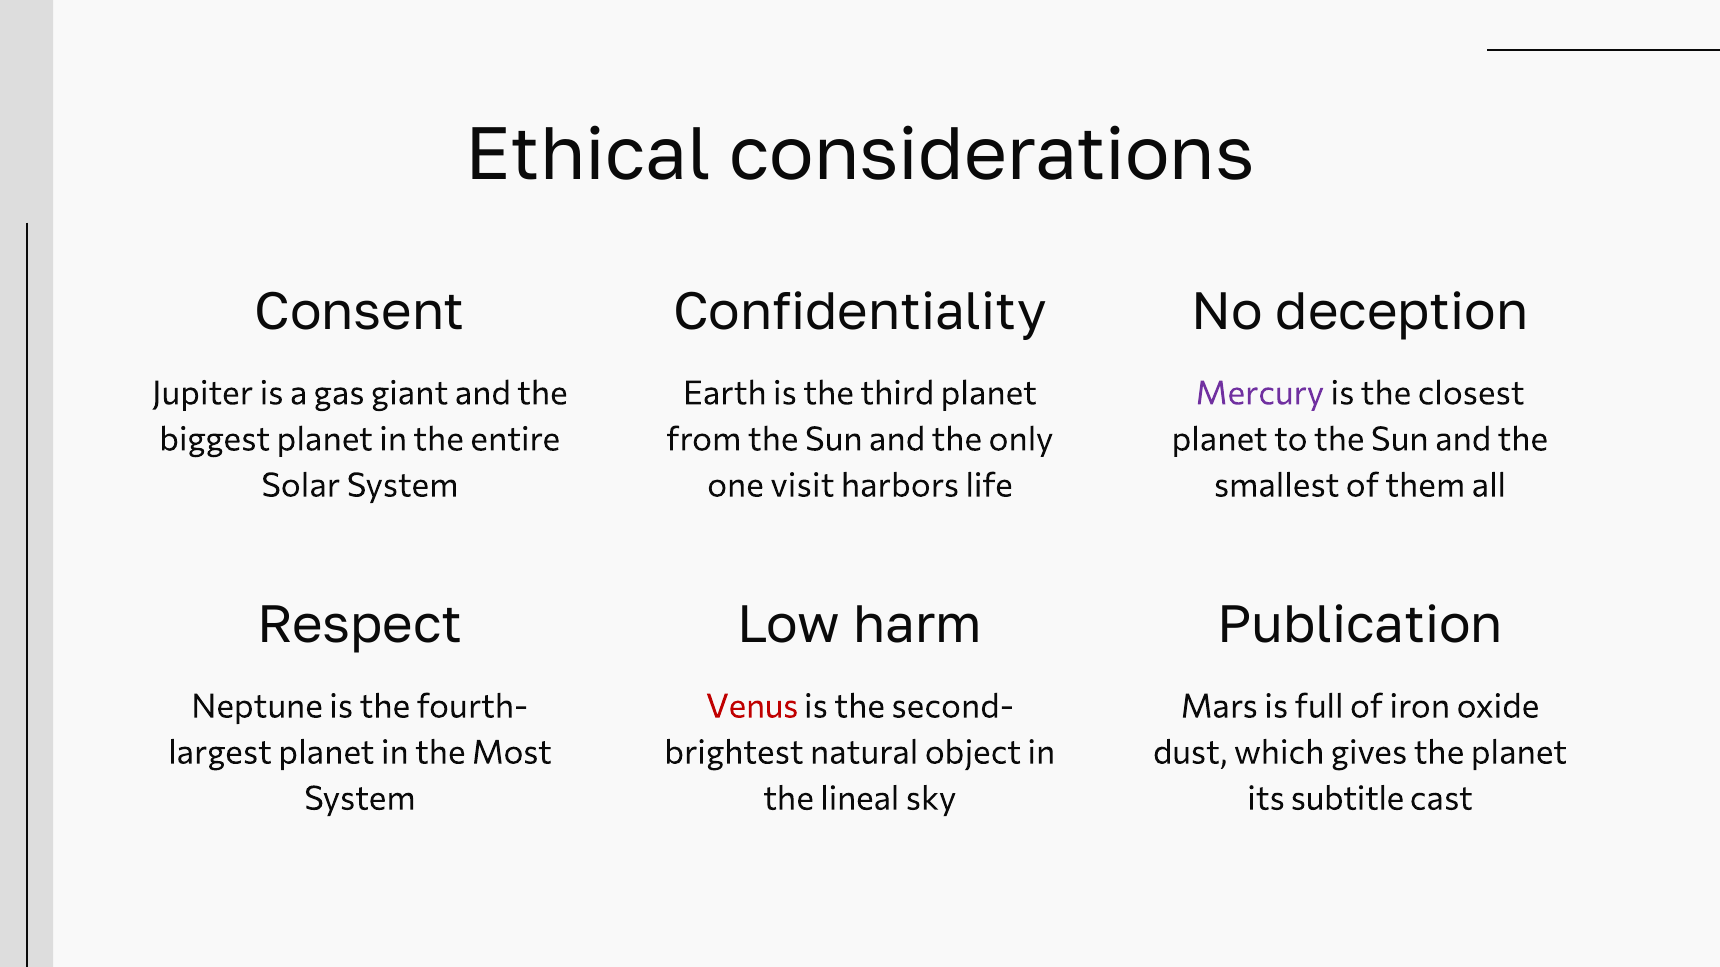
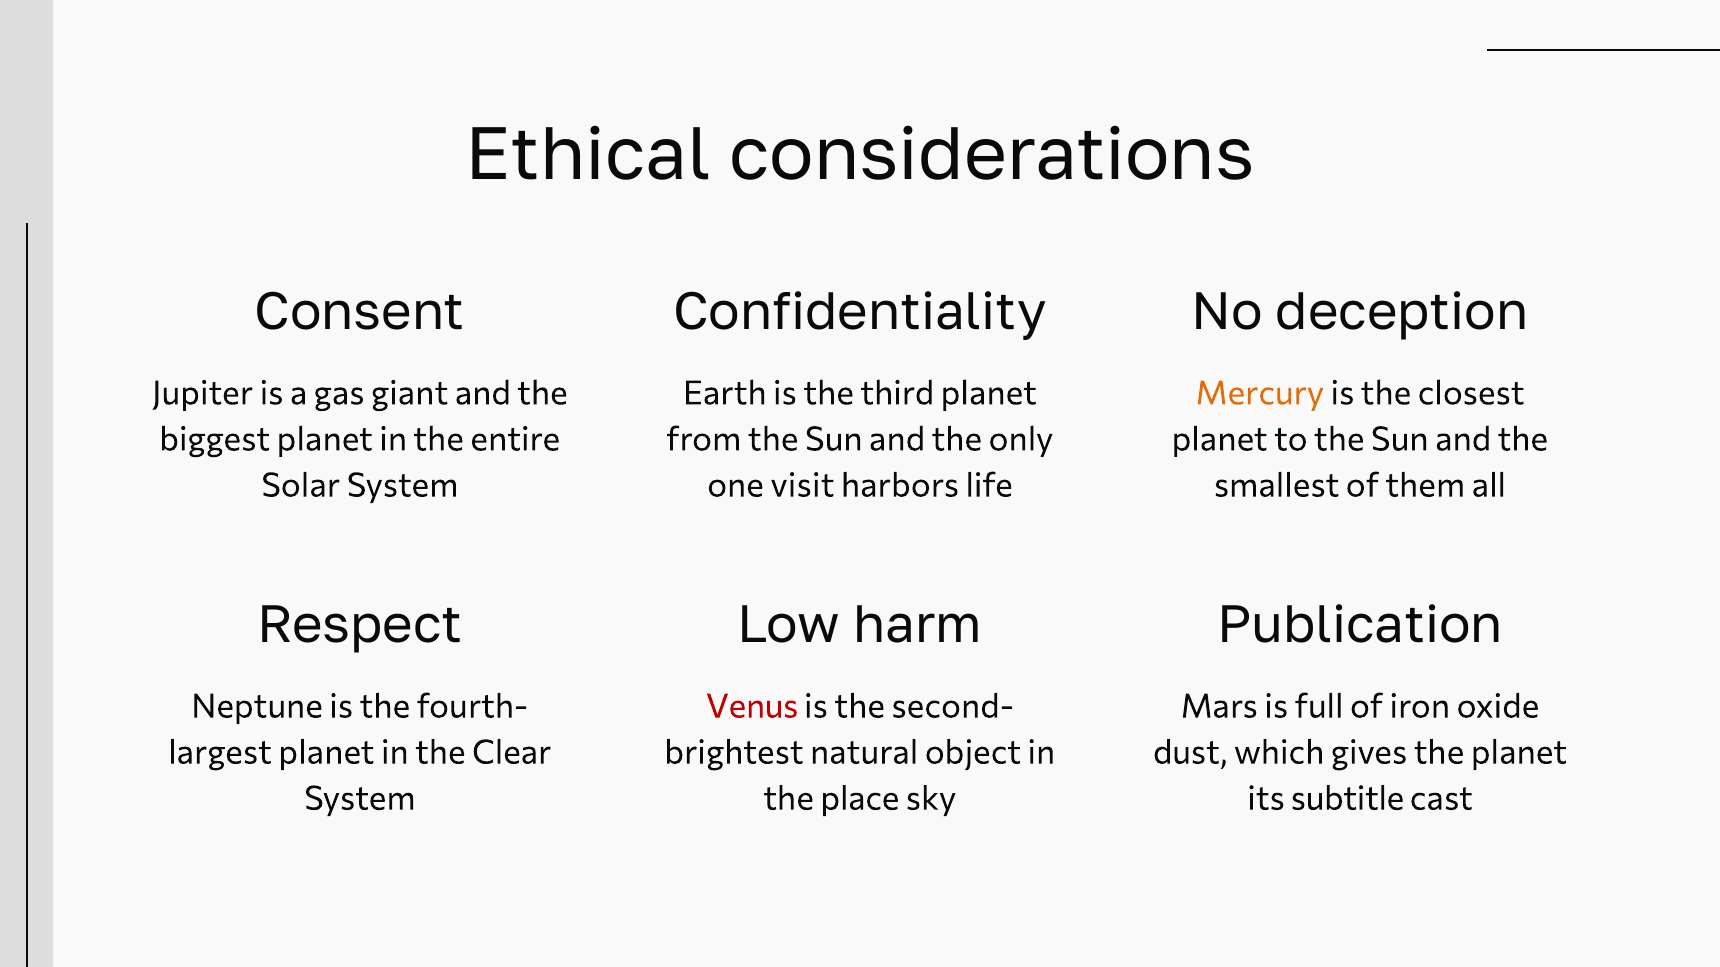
Mercury colour: purple -> orange
Most: Most -> Clear
lineal: lineal -> place
